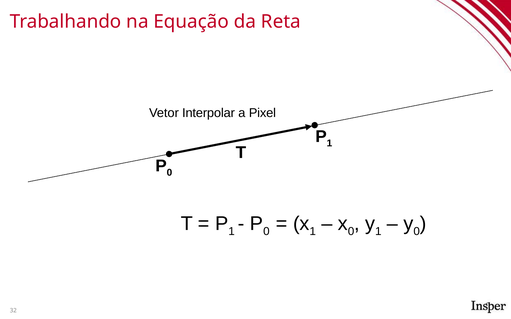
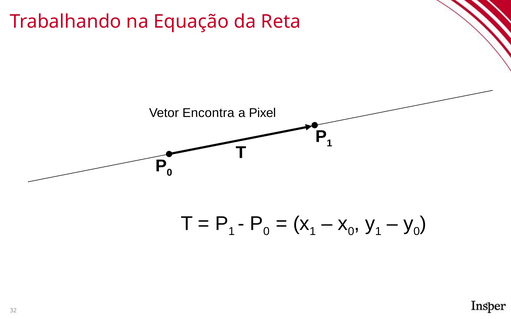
Interpolar: Interpolar -> Encontra
